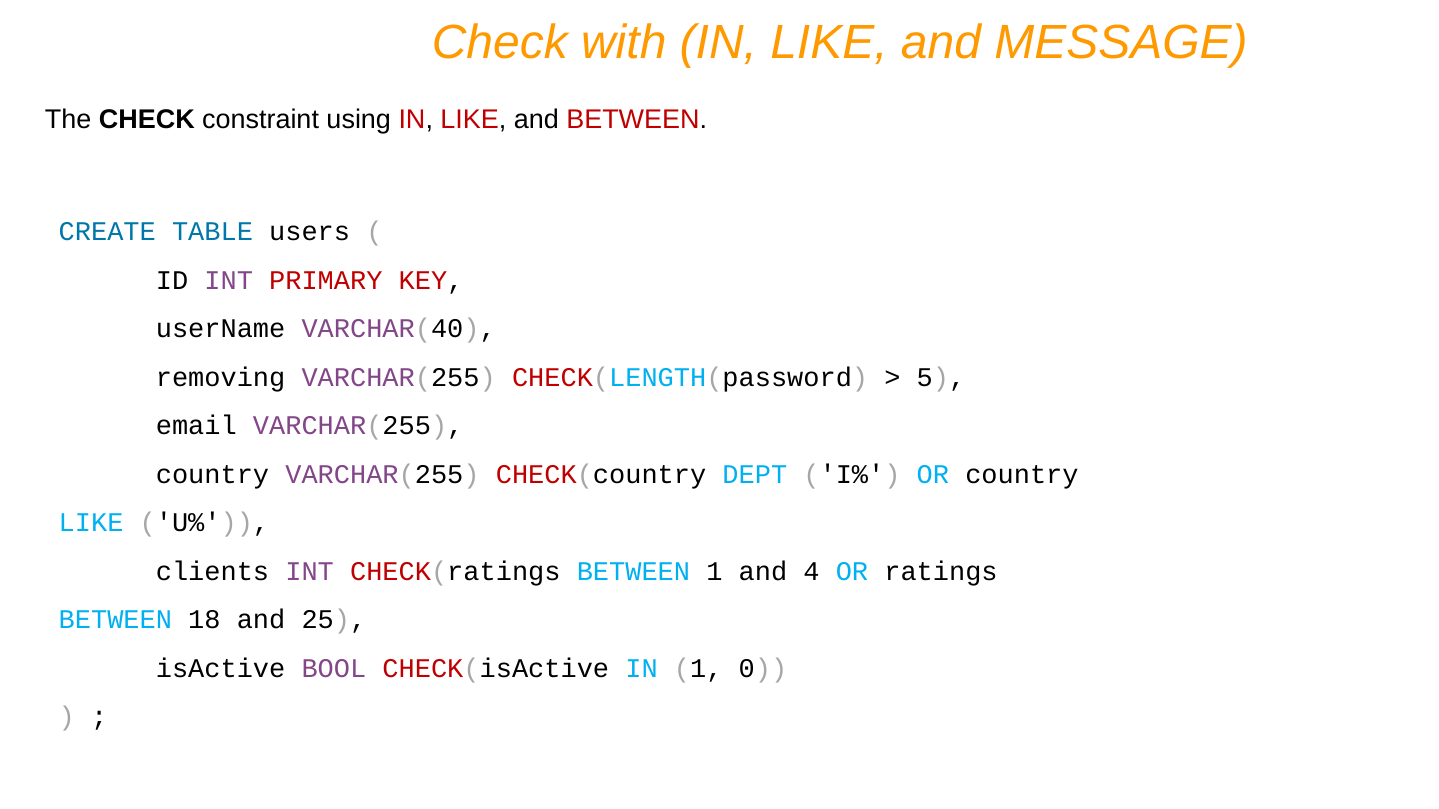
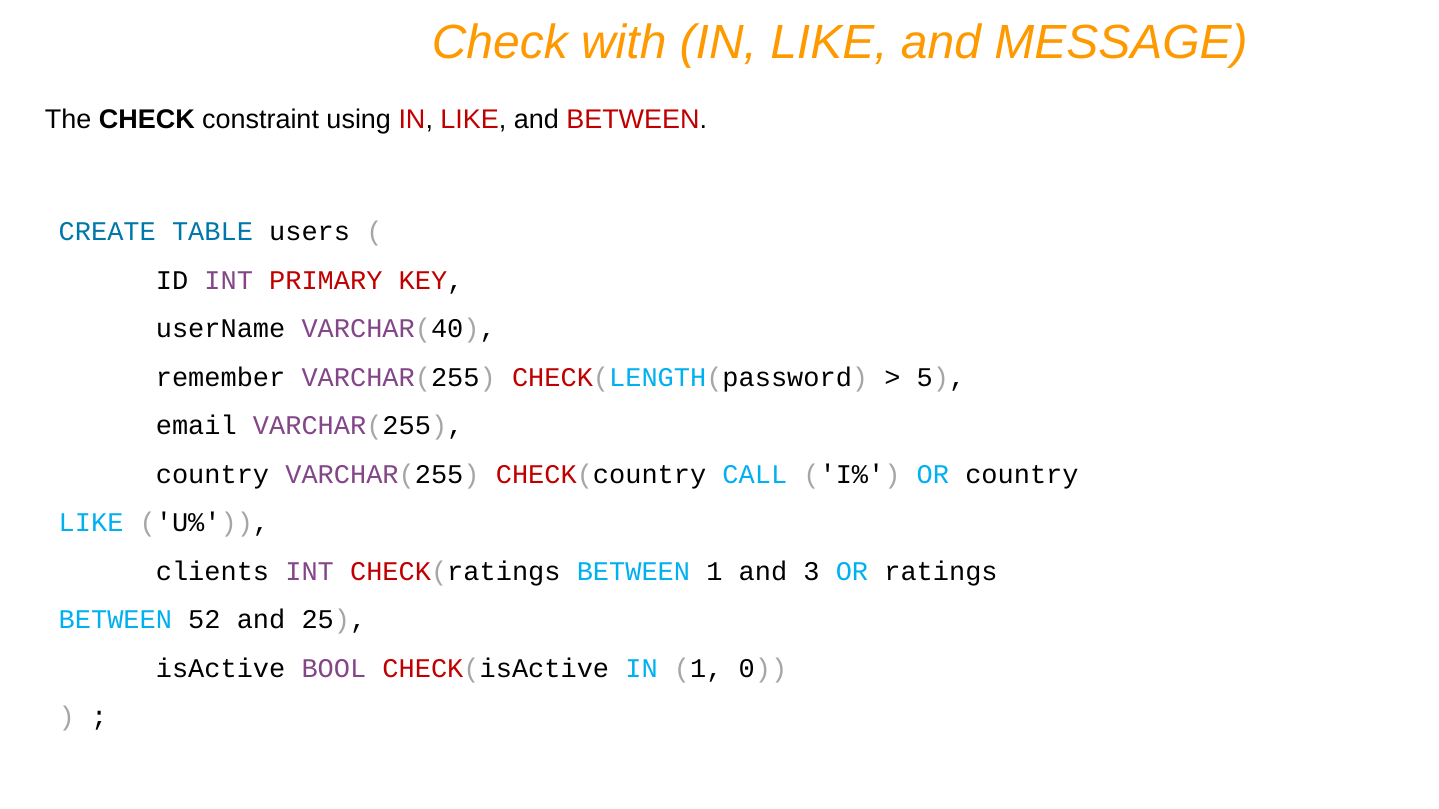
removing: removing -> remember
DEPT: DEPT -> CALL
4: 4 -> 3
18: 18 -> 52
